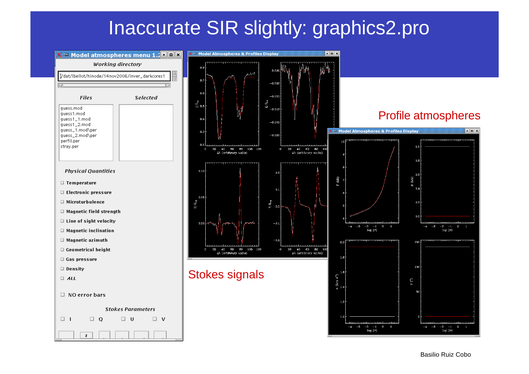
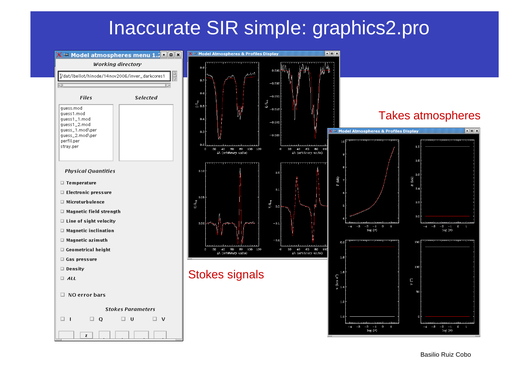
slightly: slightly -> simple
Profile: Profile -> Takes
